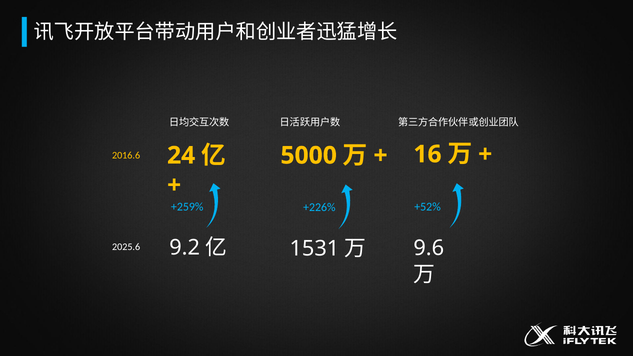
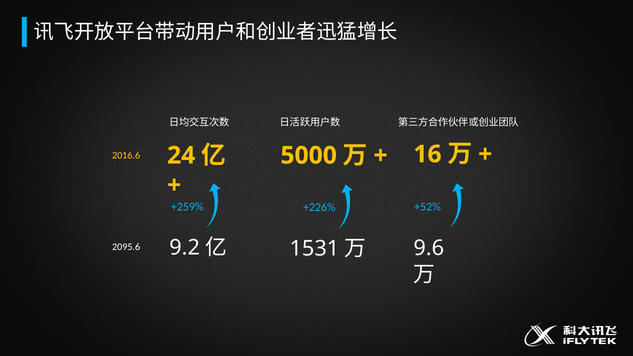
2025.6: 2025.6 -> 2095.6
